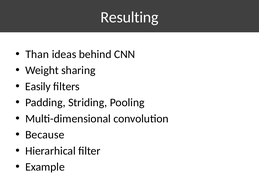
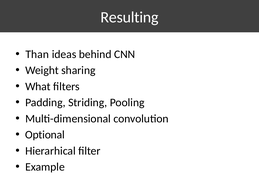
Easily: Easily -> What
Because: Because -> Optional
